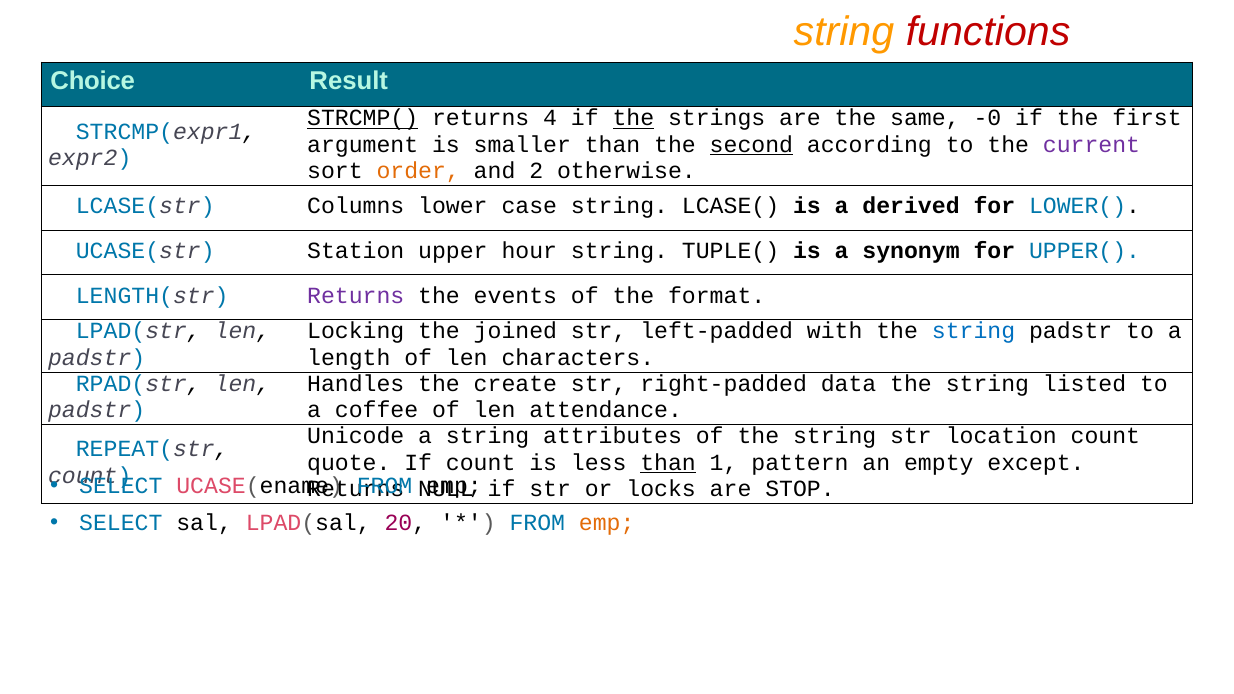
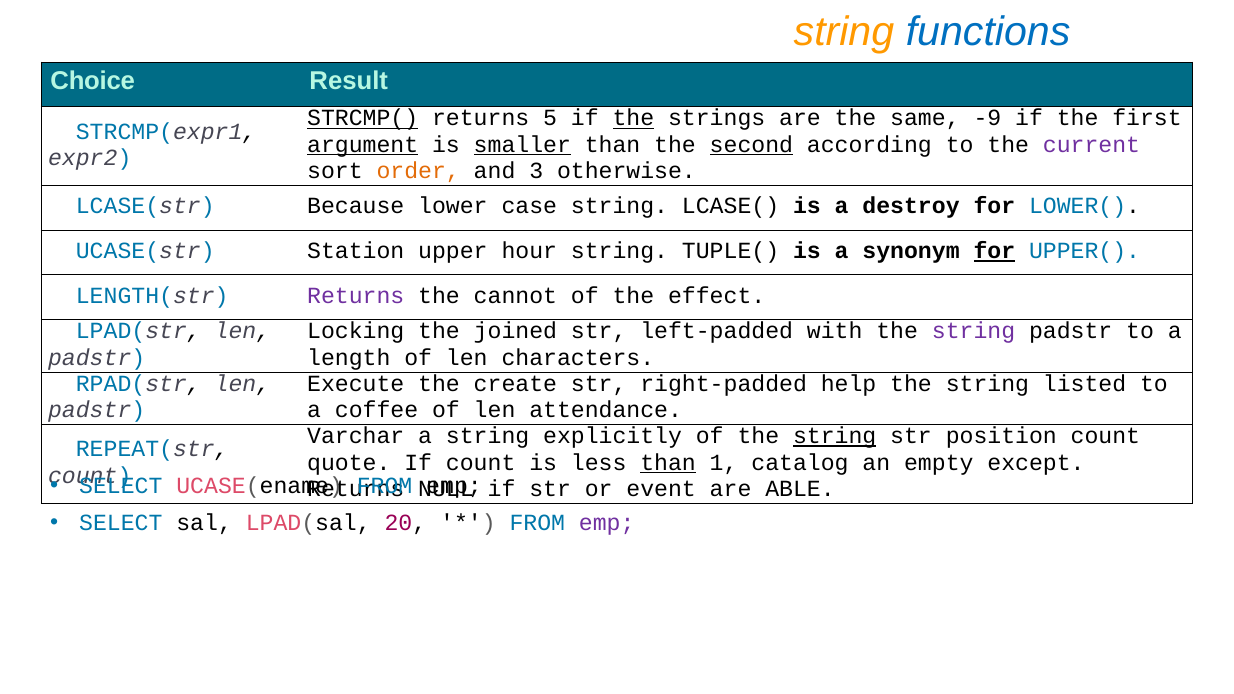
functions colour: red -> blue
4: 4 -> 5
-0: -0 -> -9
argument underline: none -> present
smaller underline: none -> present
2: 2 -> 3
Columns: Columns -> Because
derived: derived -> destroy
for at (994, 251) underline: none -> present
events: events -> cannot
format: format -> effect
string at (974, 331) colour: blue -> purple
Handles: Handles -> Execute
data: data -> help
Unicode: Unicode -> Varchar
attributes: attributes -> explicitly
string at (835, 436) underline: none -> present
location: location -> position
pattern: pattern -> catalog
locks: locks -> event
STOP: STOP -> ABLE
emp at (607, 523) colour: orange -> purple
